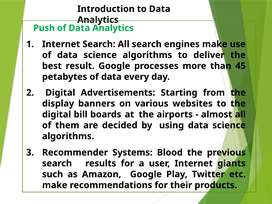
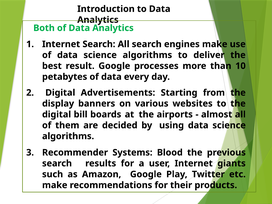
Push: Push -> Both
45: 45 -> 10
